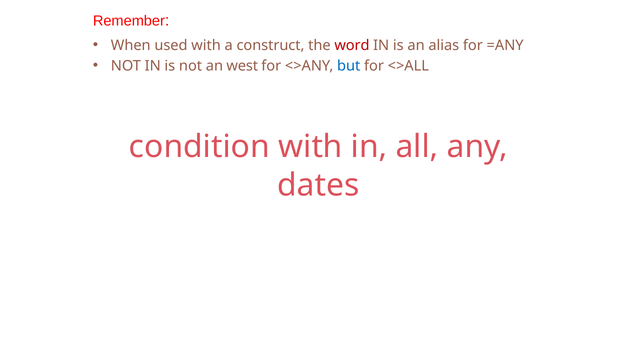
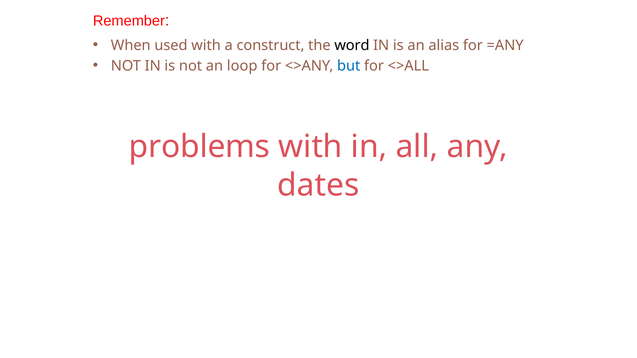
word colour: red -> black
west: west -> loop
condition: condition -> problems
